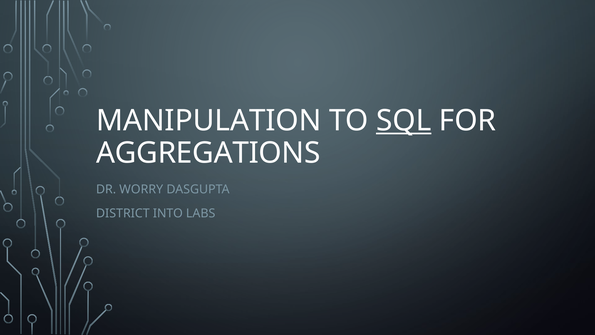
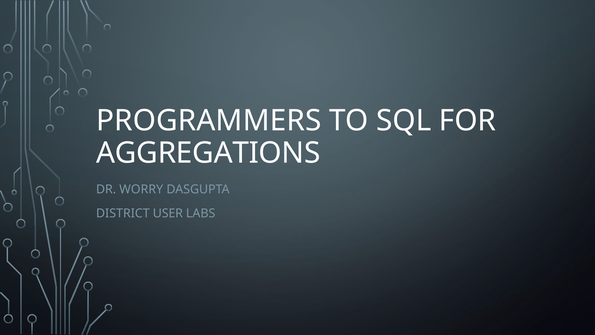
MANIPULATION: MANIPULATION -> PROGRAMMERS
SQL underline: present -> none
INTO: INTO -> USER
